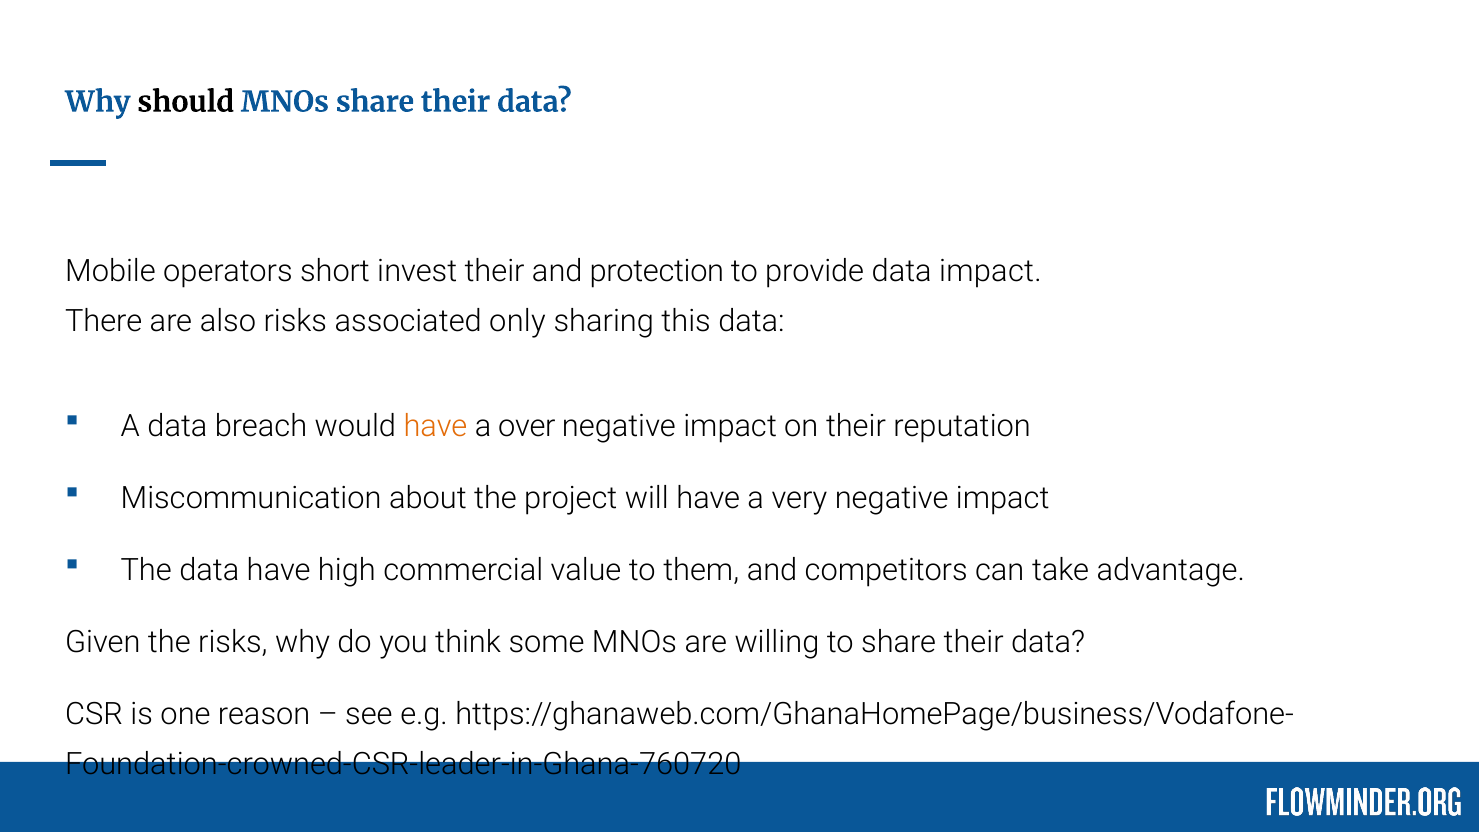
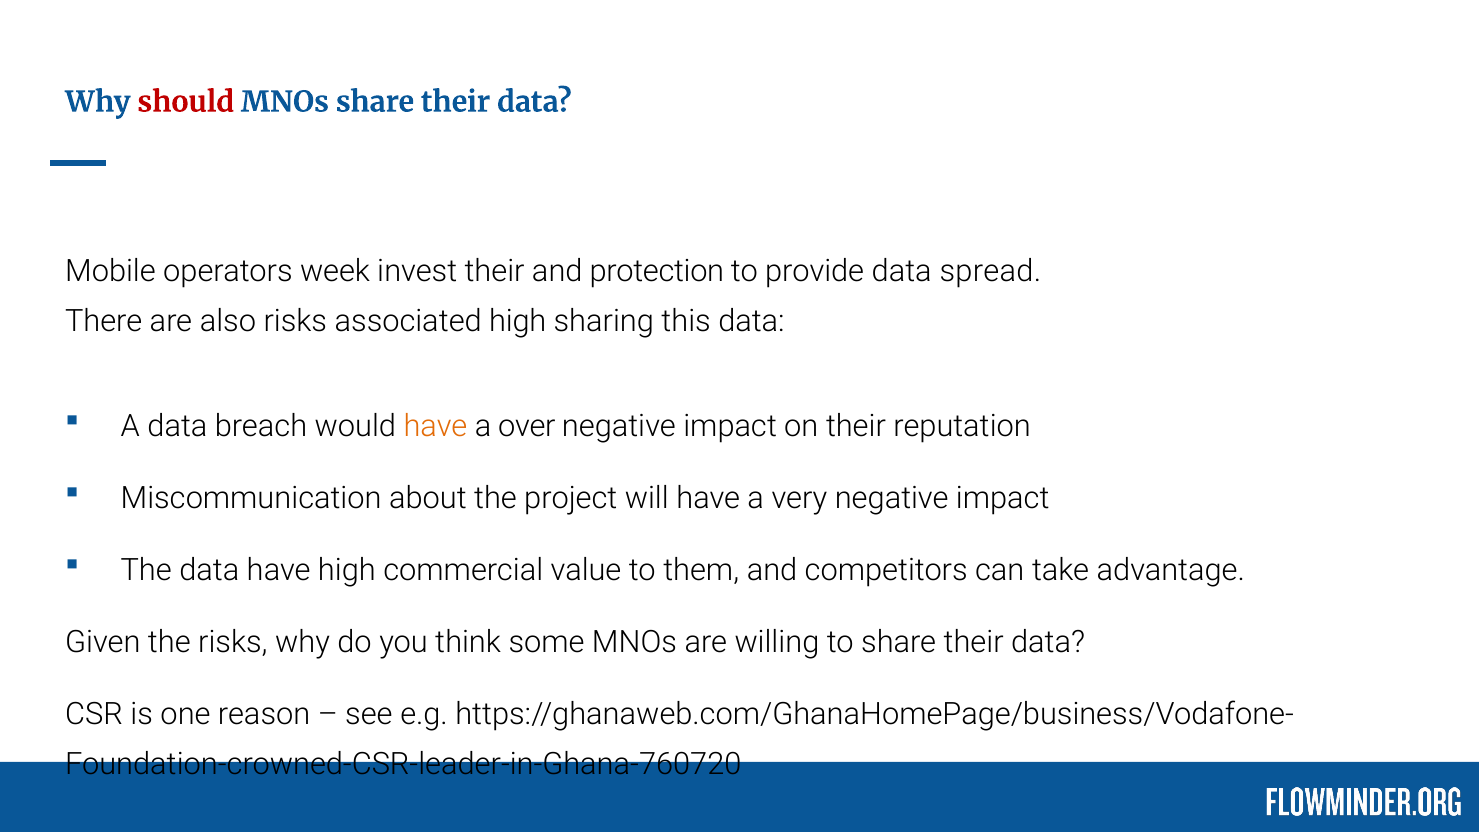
should colour: black -> red
short: short -> week
data impact: impact -> spread
associated only: only -> high
